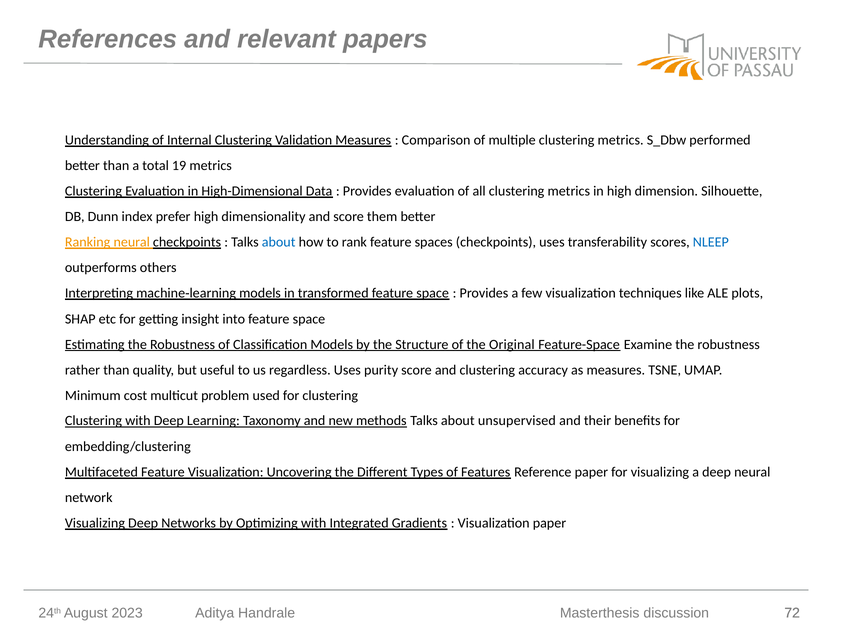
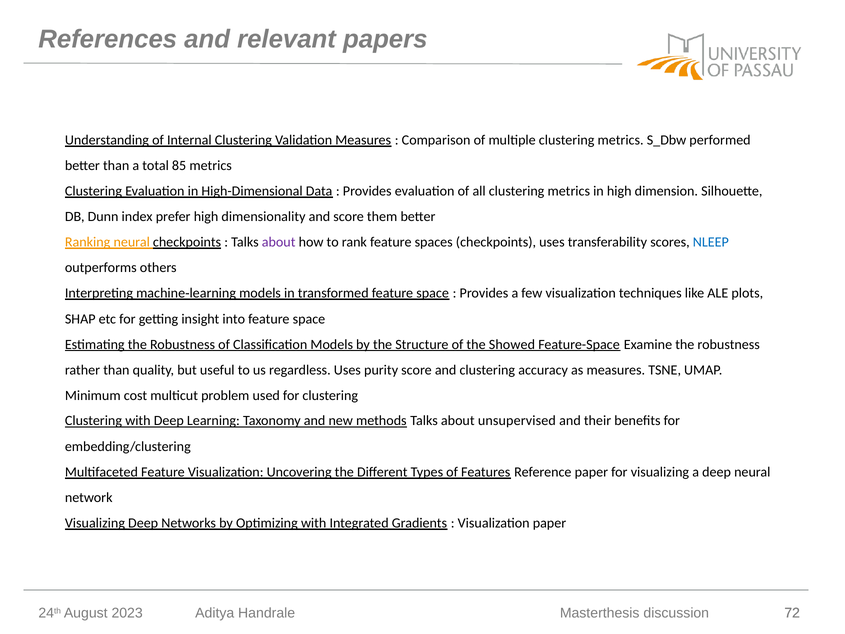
19: 19 -> 85
about at (279, 242) colour: blue -> purple
Original: Original -> Showed
